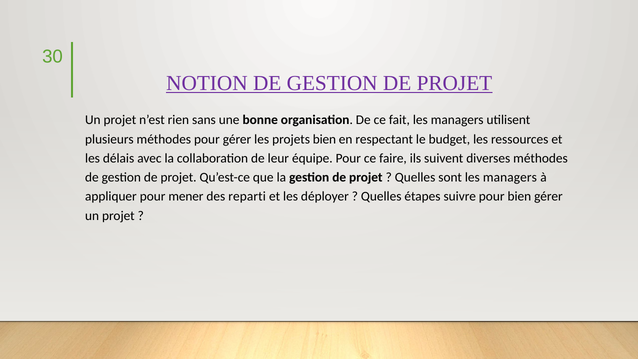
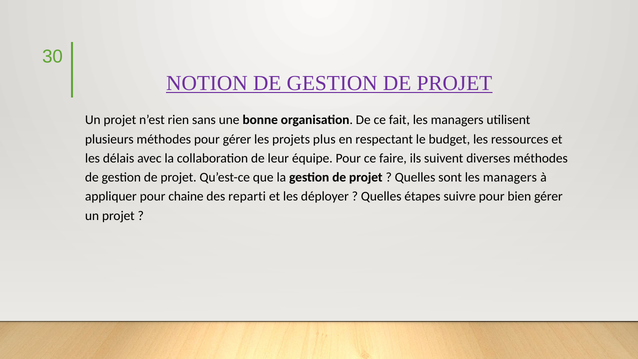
projets bien: bien -> plus
mener: mener -> chaine
